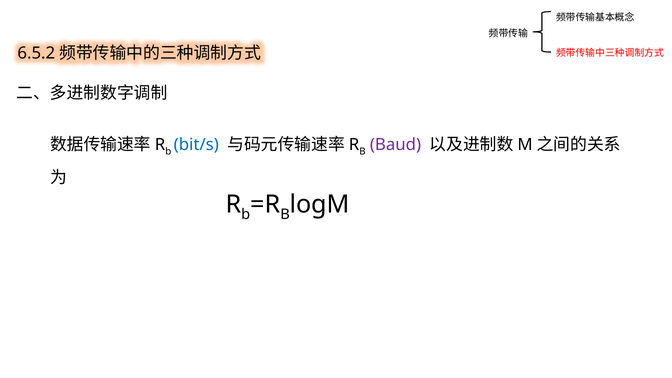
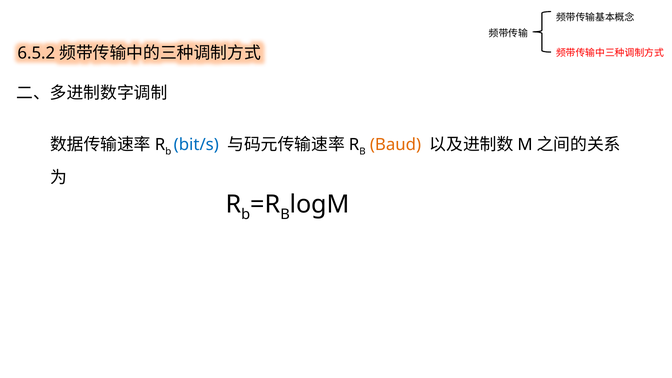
Baud colour: purple -> orange
